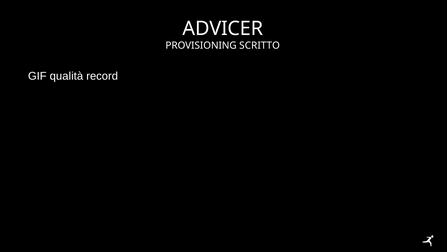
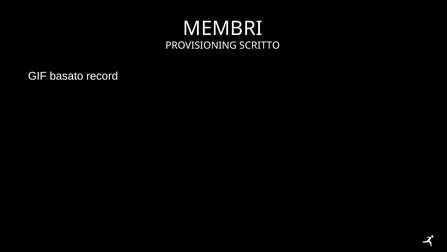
ADVICER: ADVICER -> MEMBRI
qualità: qualità -> basato
